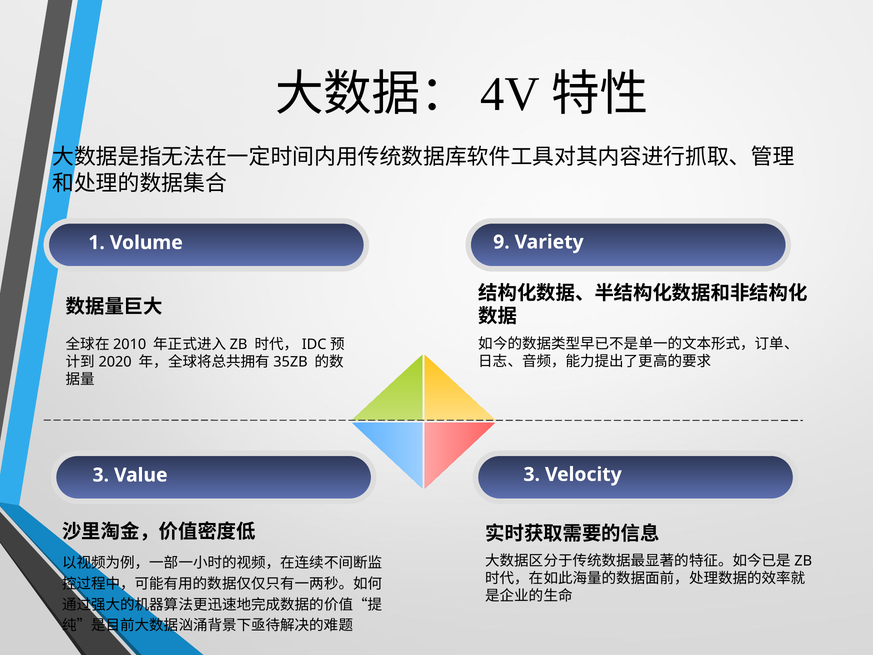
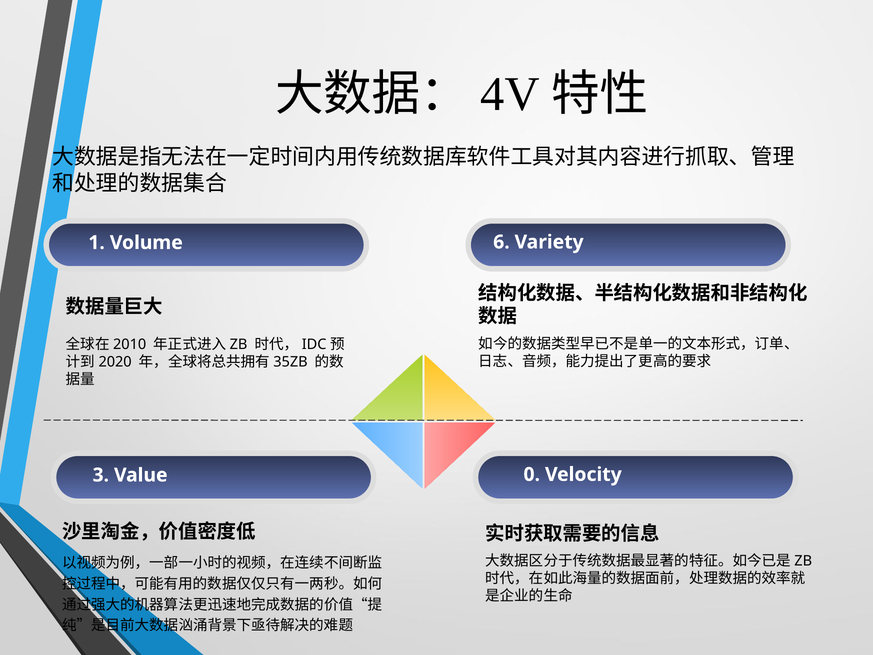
9: 9 -> 6
Value 3: 3 -> 0
